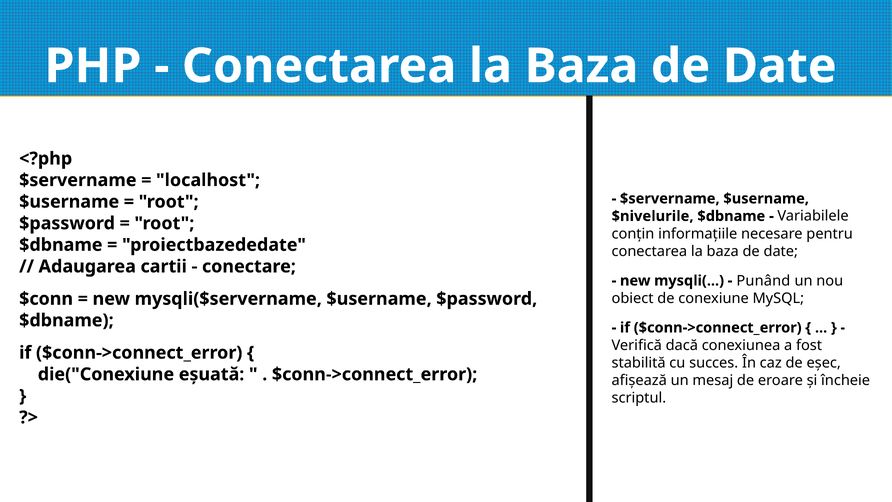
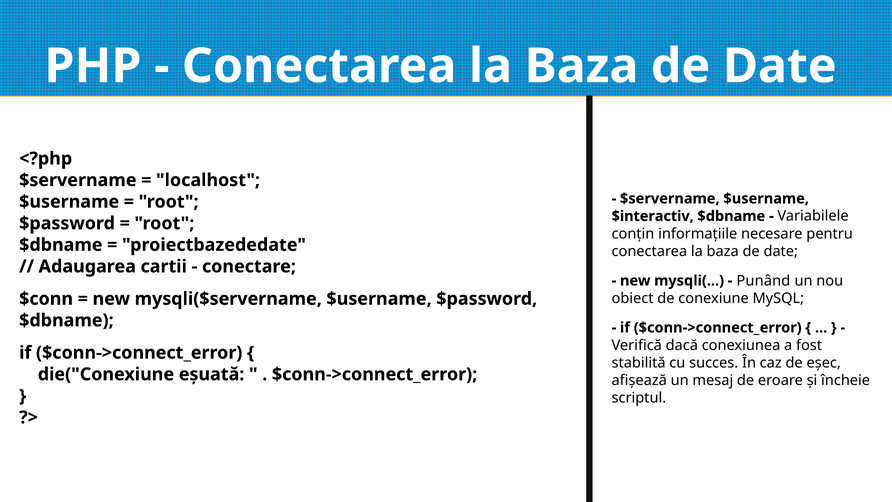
$nivelurile: $nivelurile -> $interactiv
